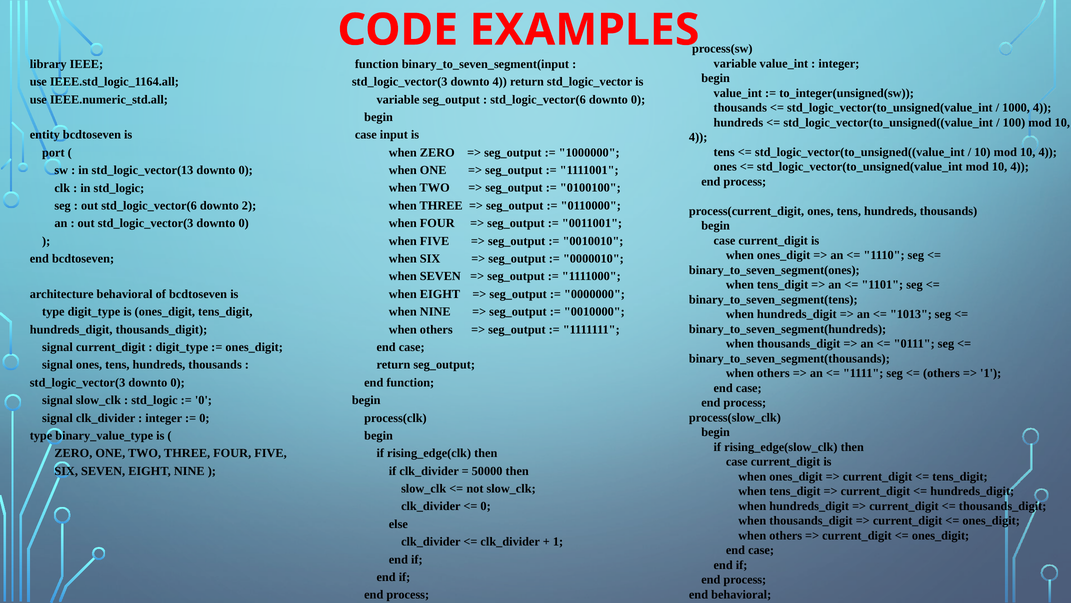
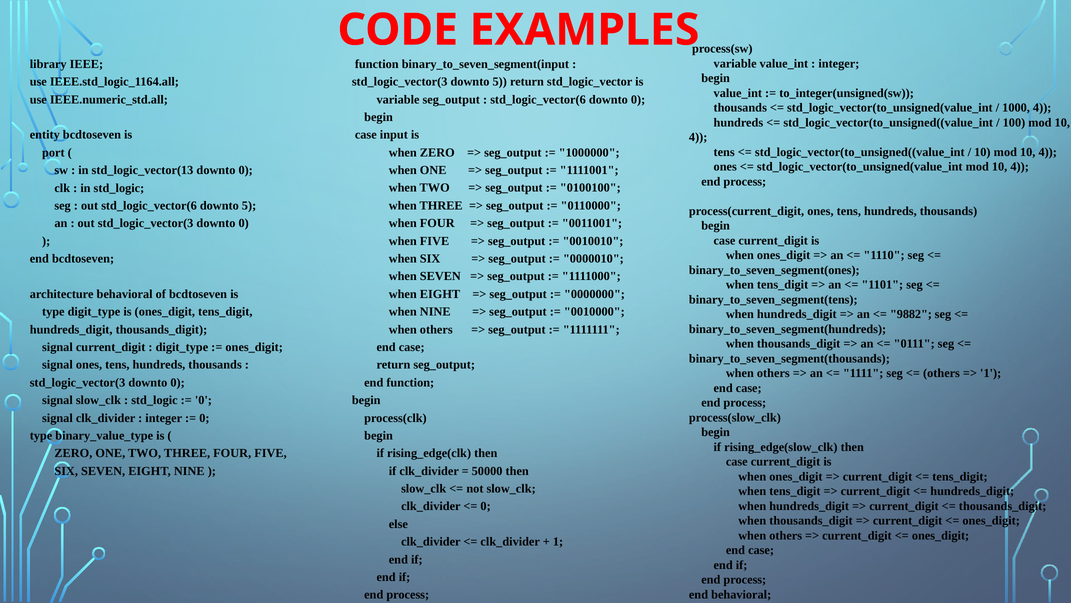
std_logic_vector(3 downto 4: 4 -> 5
std_logic_vector(6 downto 2: 2 -> 5
1013: 1013 -> 9882
